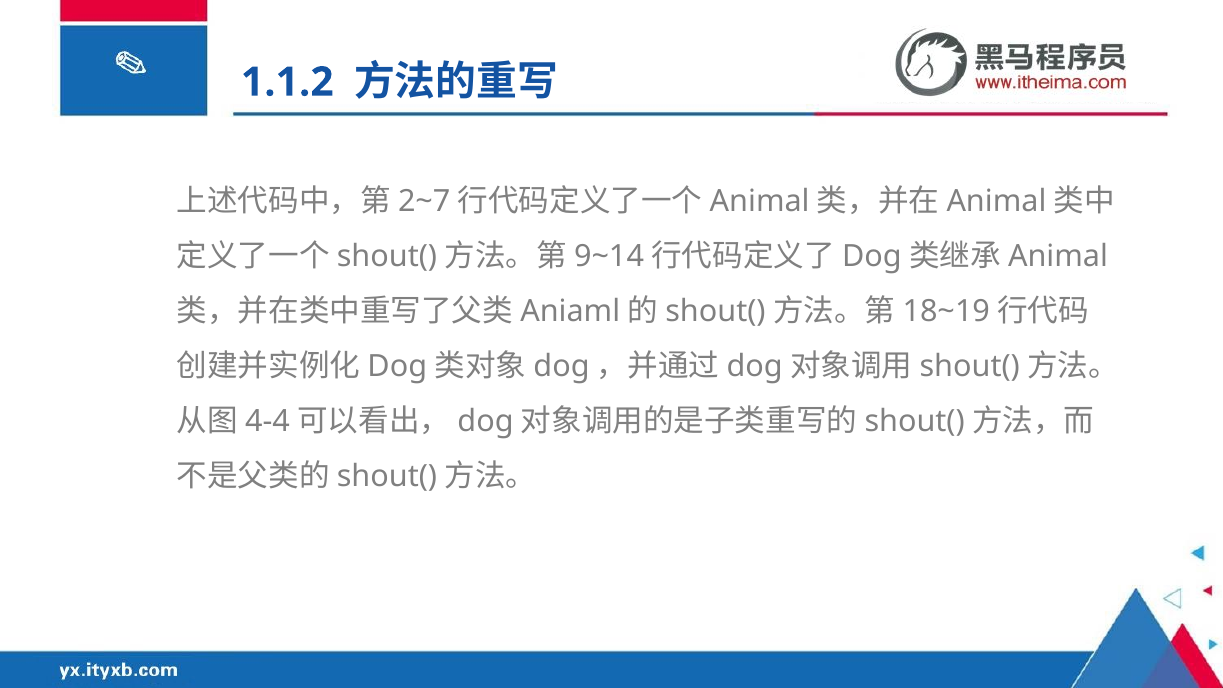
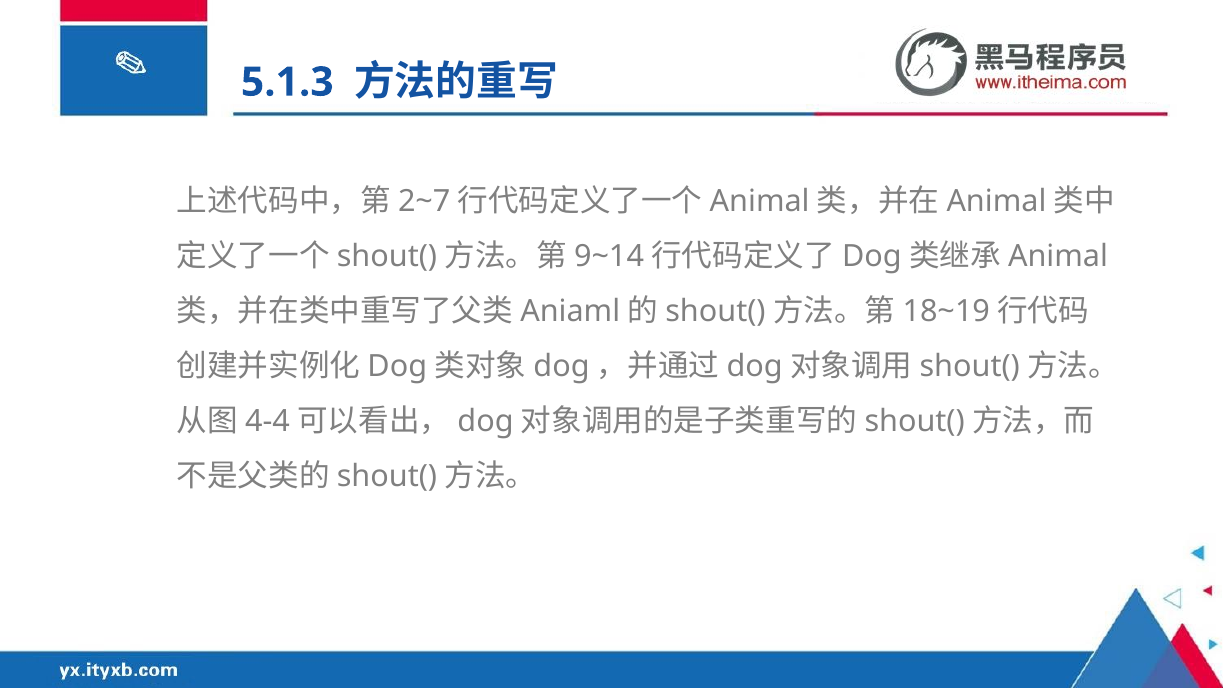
1.1.2: 1.1.2 -> 5.1.3
